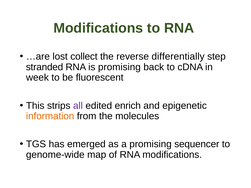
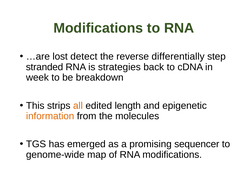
collect: collect -> detect
is promising: promising -> strategies
fluorescent: fluorescent -> breakdown
all colour: purple -> orange
enrich: enrich -> length
